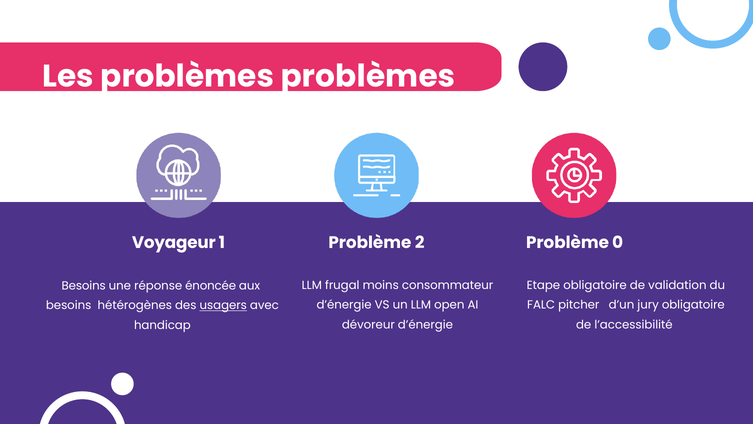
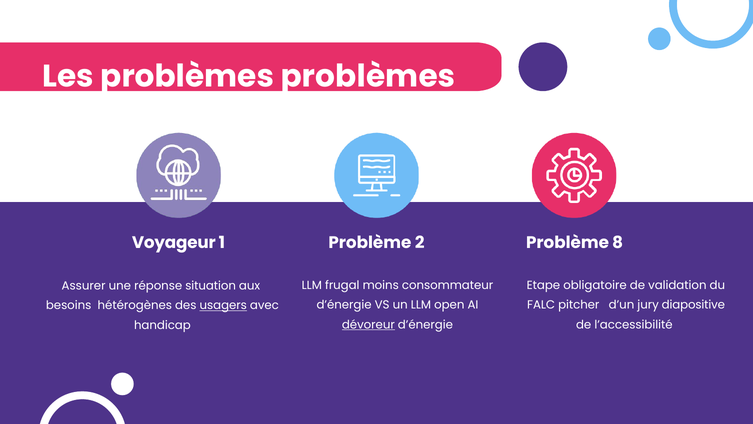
0: 0 -> 8
Besoins at (84, 286): Besoins -> Assurer
énoncée: énoncée -> situation
jury obligatoire: obligatoire -> diapositive
dévoreur underline: none -> present
